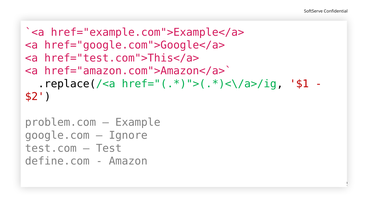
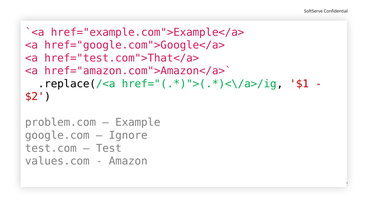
href="test.com">This</a>: href="test.com">This</a> -> href="test.com">That</a>
define.com: define.com -> values.com
